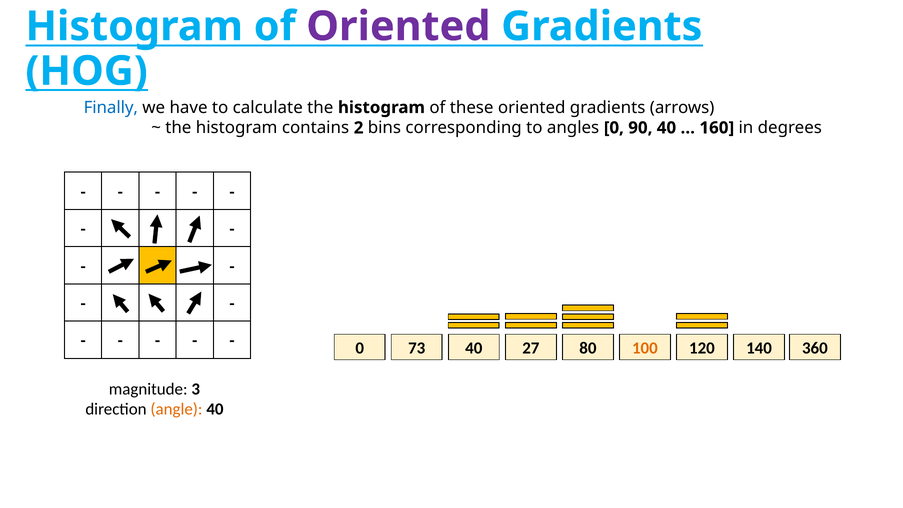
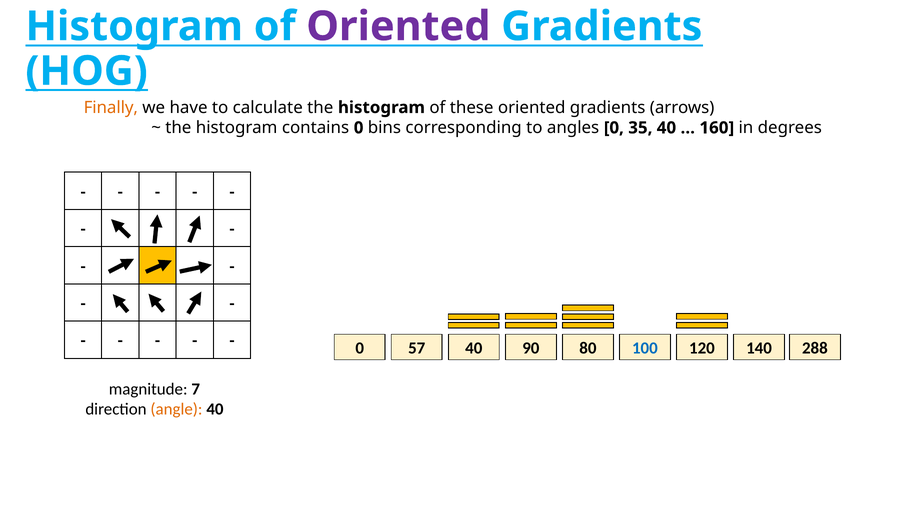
Finally colour: blue -> orange
contains 2: 2 -> 0
90: 90 -> 35
73: 73 -> 57
27: 27 -> 90
100 colour: orange -> blue
360: 360 -> 288
3: 3 -> 7
